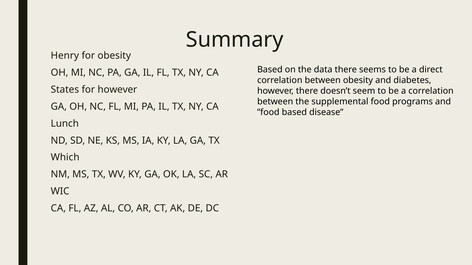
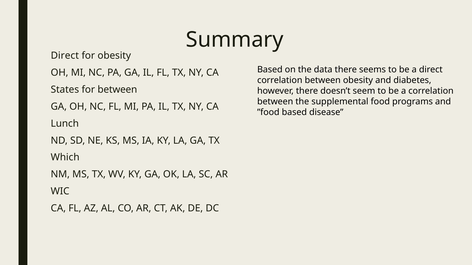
Henry at (65, 56): Henry -> Direct
for however: however -> between
